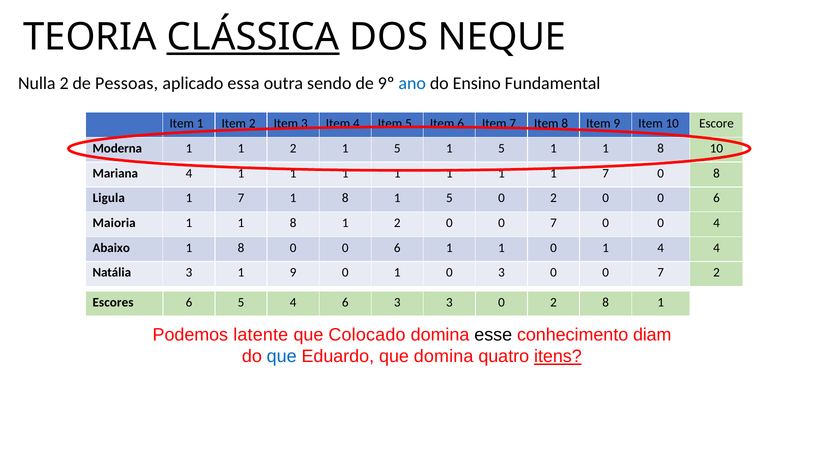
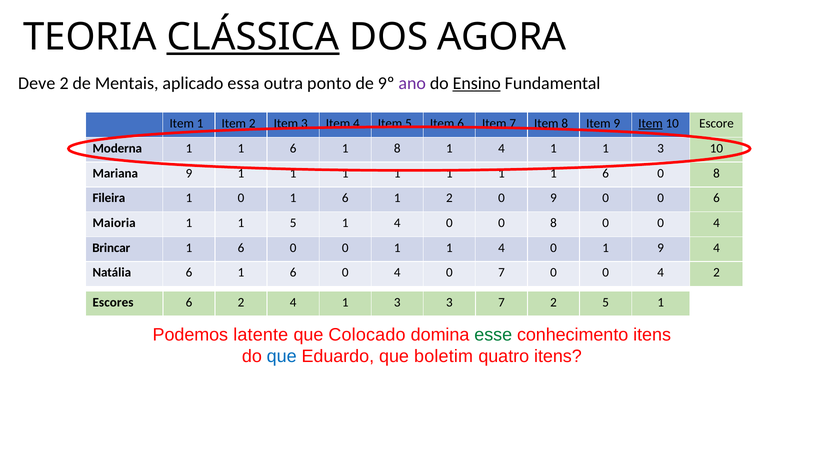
NEQUE: NEQUE -> AGORA
Nulla: Nulla -> Deve
Pessoas: Pessoas -> Mentais
sendo: sendo -> ponto
ano colour: blue -> purple
Ensino underline: none -> present
Item at (651, 124) underline: none -> present
2 at (293, 148): 2 -> 6
5 at (397, 148): 5 -> 8
5 at (501, 148): 5 -> 4
8 at (661, 148): 8 -> 3
Mariana 4: 4 -> 9
7 at (606, 173): 7 -> 6
Ligula: Ligula -> Fileira
7 at (241, 198): 7 -> 0
8 at (345, 198): 8 -> 6
5 at (449, 198): 5 -> 2
2 at (554, 198): 2 -> 9
8 at (293, 223): 8 -> 5
2 at (397, 223): 2 -> 4
7 at (554, 223): 7 -> 8
Abaixo: Abaixo -> Brincar
8 at (241, 248): 8 -> 6
0 0 6: 6 -> 1
1 at (501, 248): 1 -> 4
1 4: 4 -> 9
Natália 3: 3 -> 6
9 at (293, 273): 9 -> 6
1 at (397, 273): 1 -> 4
0 3: 3 -> 7
7 at (661, 273): 7 -> 4
6 5: 5 -> 2
6 at (345, 302): 6 -> 1
3 3 0: 0 -> 7
2 8: 8 -> 5
esse colour: black -> green
conhecimento diam: diam -> itens
que domina: domina -> boletim
itens at (558, 357) underline: present -> none
